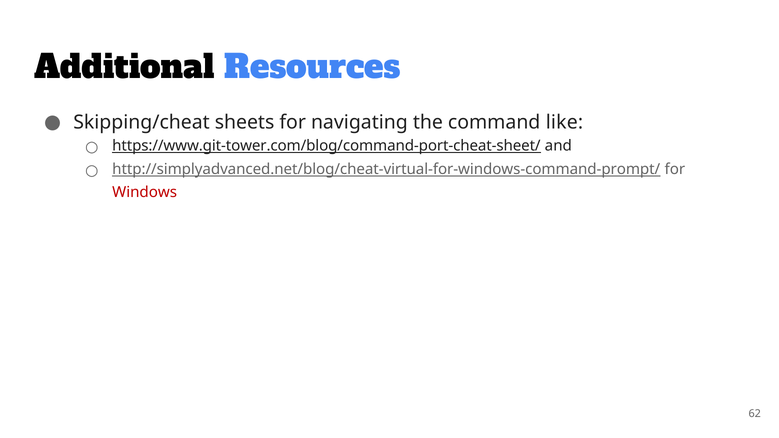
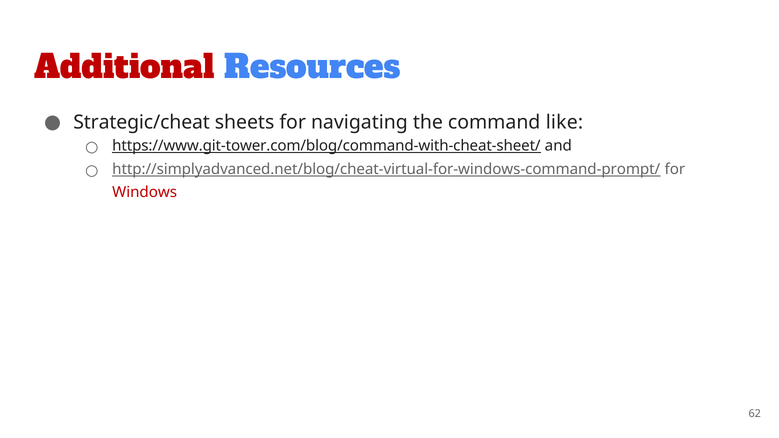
Additional colour: black -> red
Skipping/cheat: Skipping/cheat -> Strategic/cheat
https://www.git-tower.com/blog/command-port-cheat-sheet/: https://www.git-tower.com/blog/command-port-cheat-sheet/ -> https://www.git-tower.com/blog/command-with-cheat-sheet/
